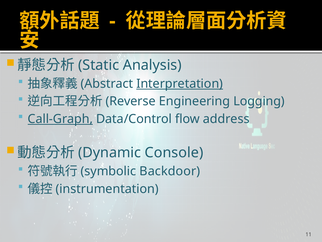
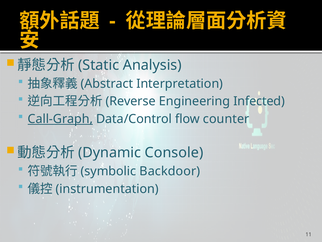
Interpretation underline: present -> none
Logging: Logging -> Infected
address: address -> counter
